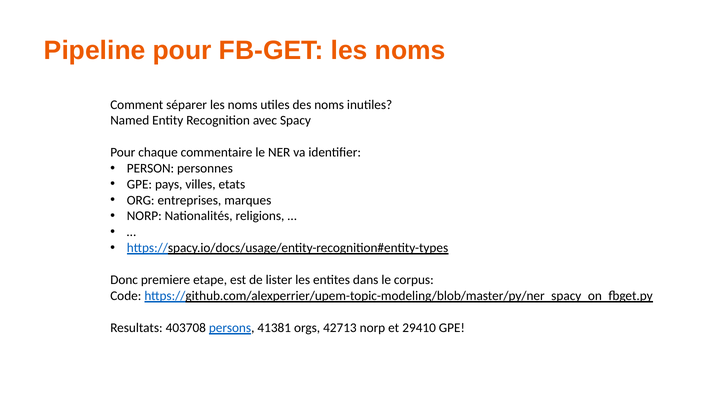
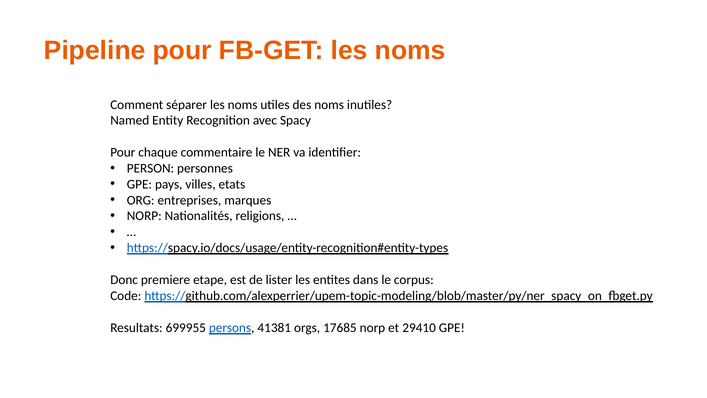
403708: 403708 -> 699955
42713: 42713 -> 17685
